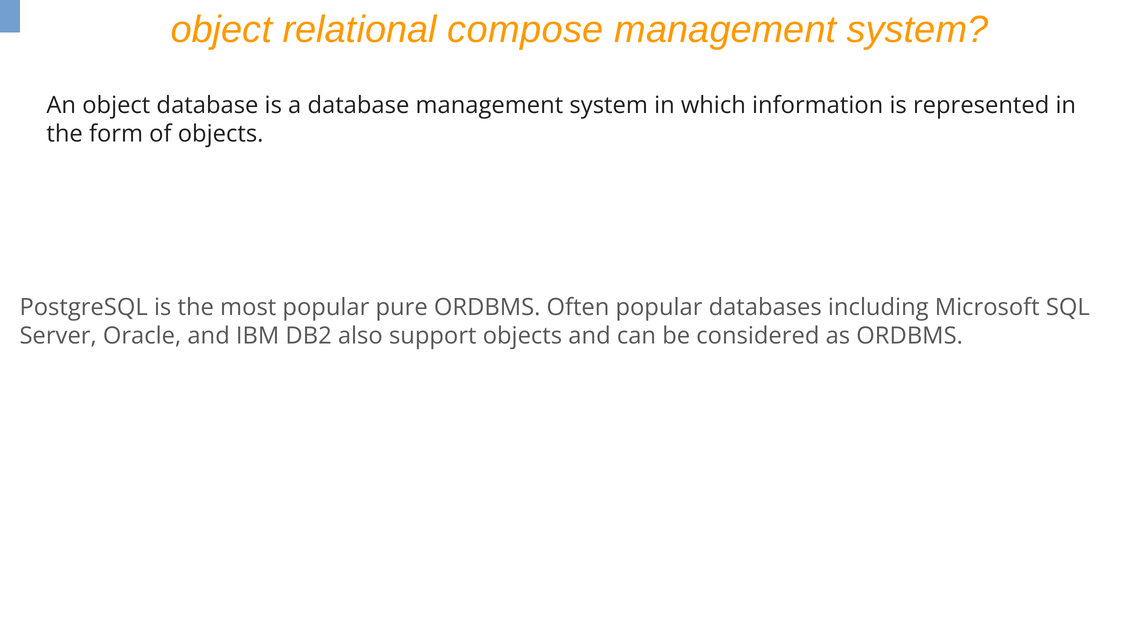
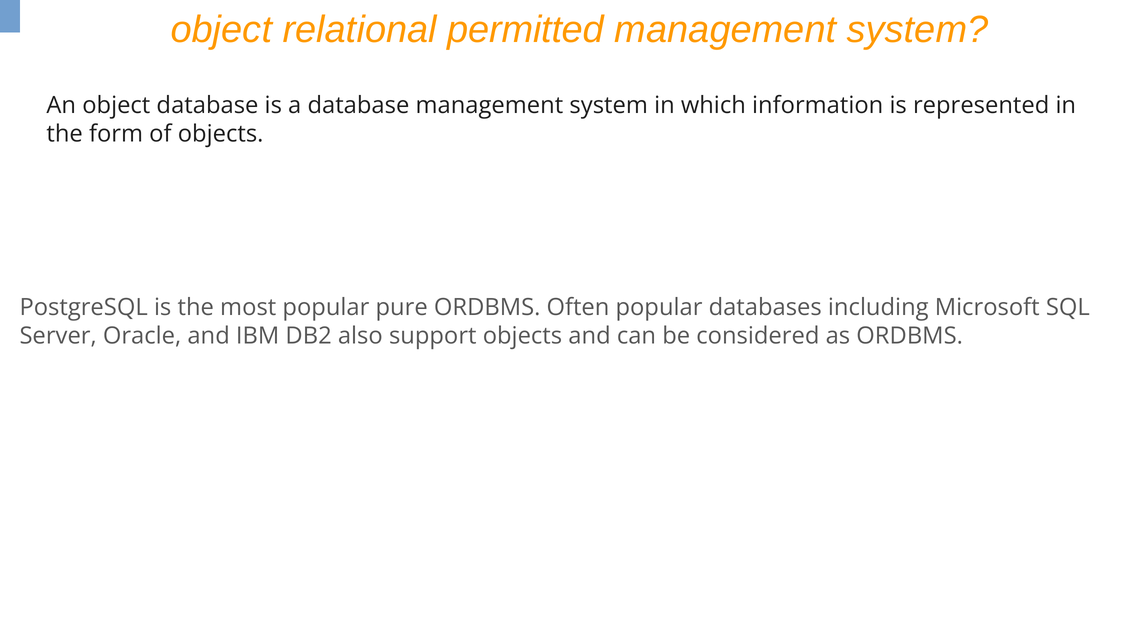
compose: compose -> permitted
